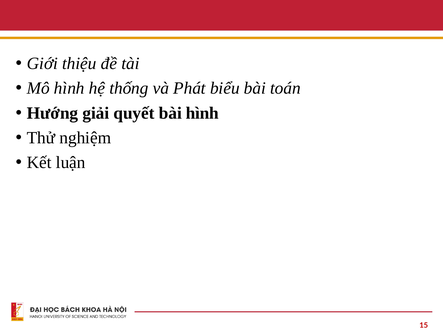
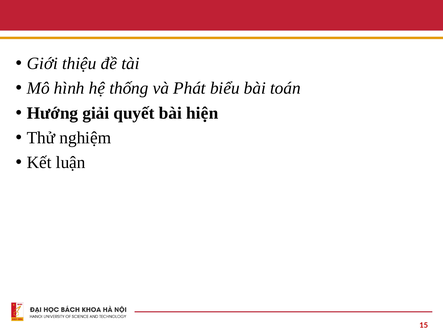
bài hình: hình -> hiện
